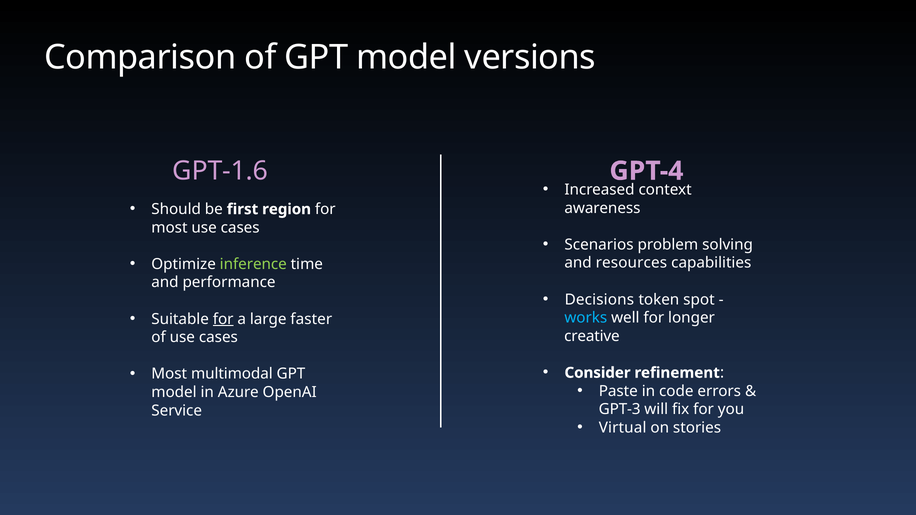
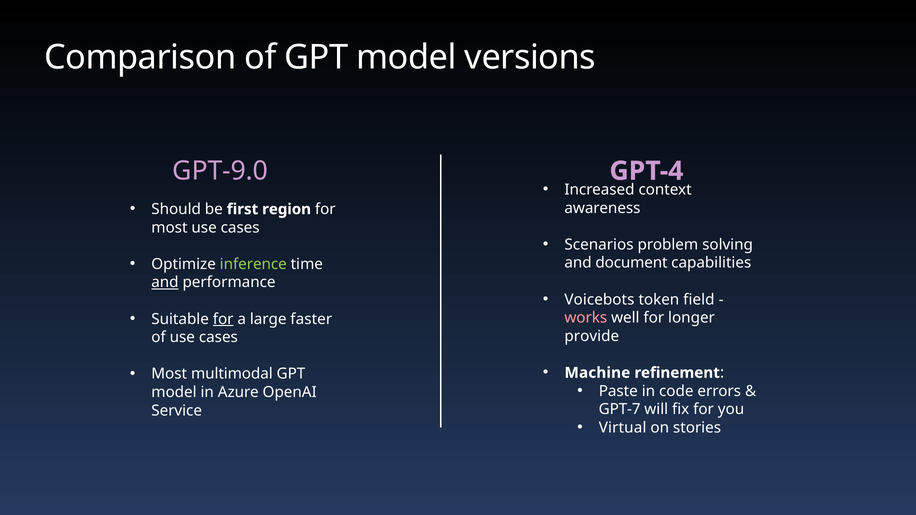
GPT-1.6: GPT-1.6 -> GPT-9.0
resources: resources -> document
and at (165, 283) underline: none -> present
Decisions: Decisions -> Voicebots
spot: spot -> field
works colour: light blue -> pink
creative: creative -> provide
Consider: Consider -> Machine
GPT-3: GPT-3 -> GPT-7
